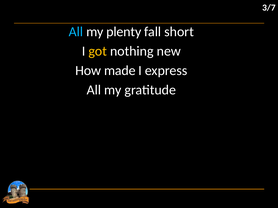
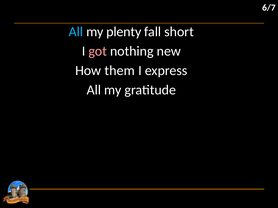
3/7: 3/7 -> 6/7
got colour: yellow -> pink
made: made -> them
